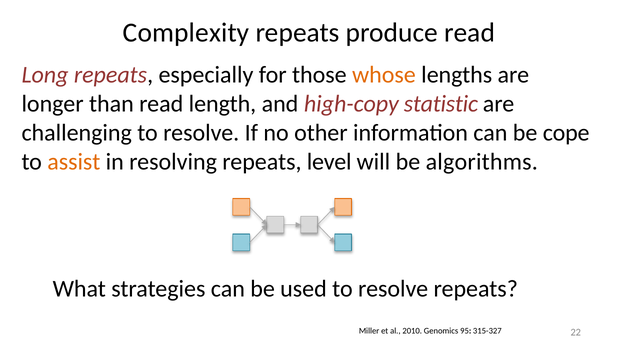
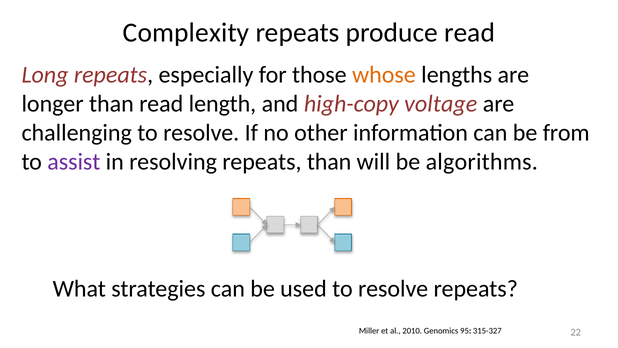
statistic: statistic -> voltage
cope: cope -> from
assist colour: orange -> purple
repeats level: level -> than
